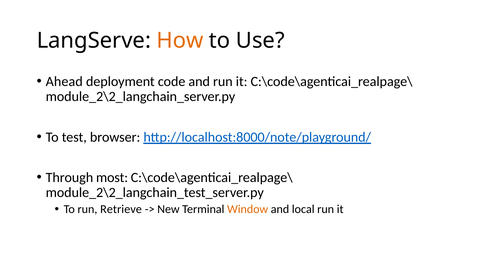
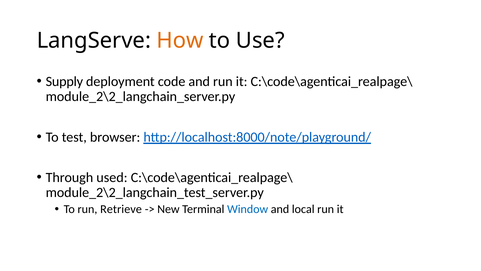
Ahead: Ahead -> Supply
most: most -> used
Window colour: orange -> blue
